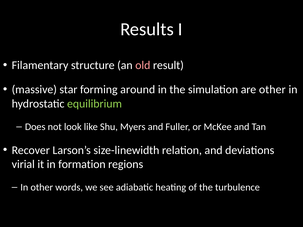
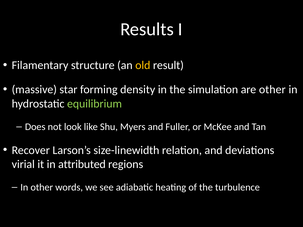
old colour: pink -> yellow
around: around -> density
formation: formation -> attributed
